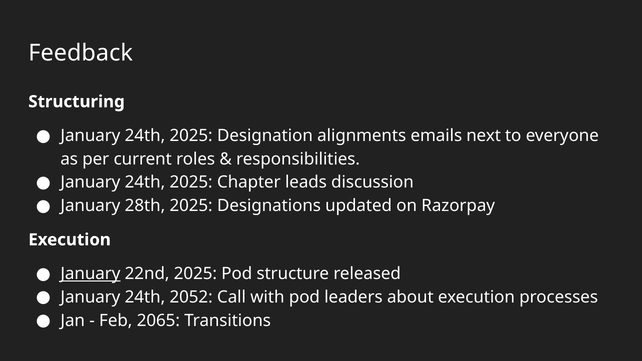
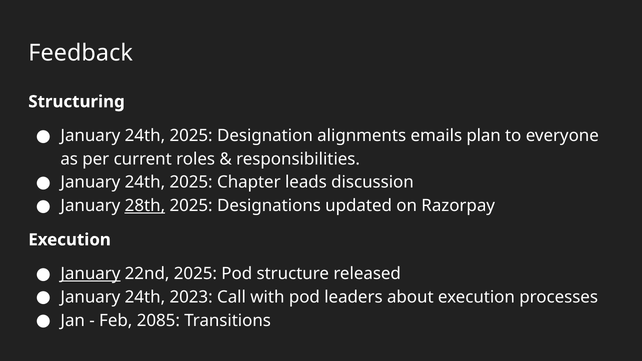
next: next -> plan
28th underline: none -> present
2052: 2052 -> 2023
2065: 2065 -> 2085
